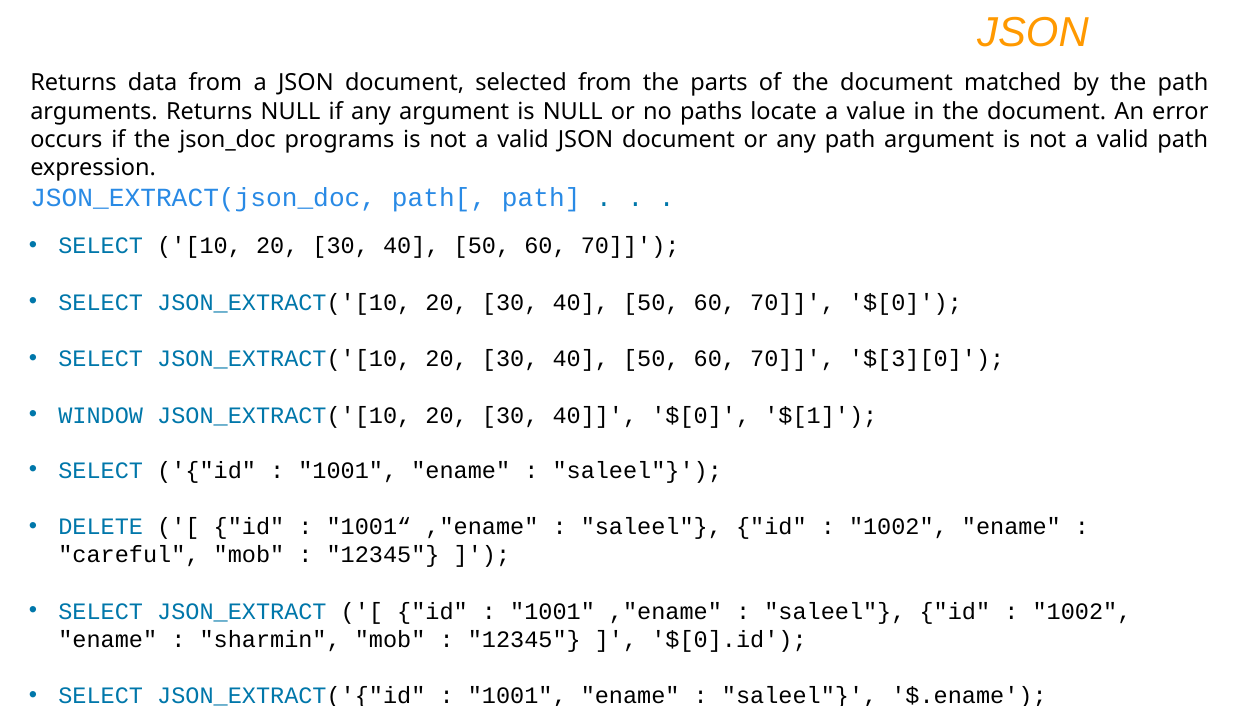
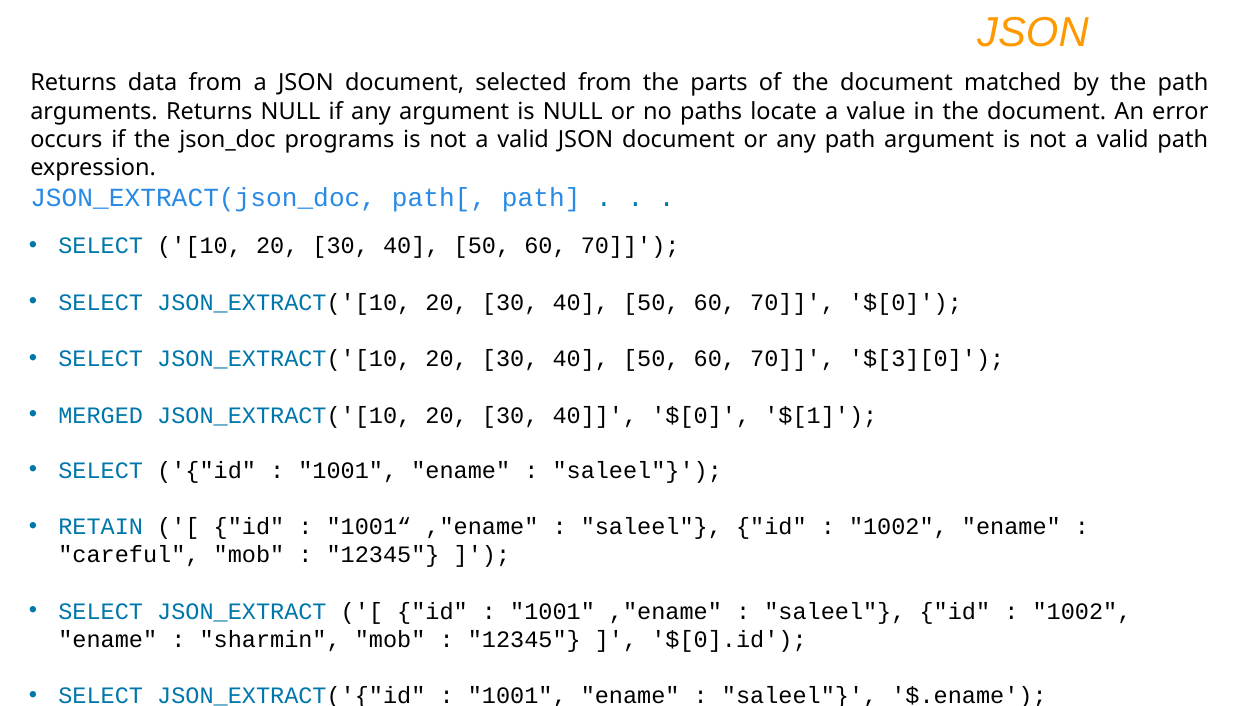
WINDOW: WINDOW -> MERGED
DELETE: DELETE -> RETAIN
